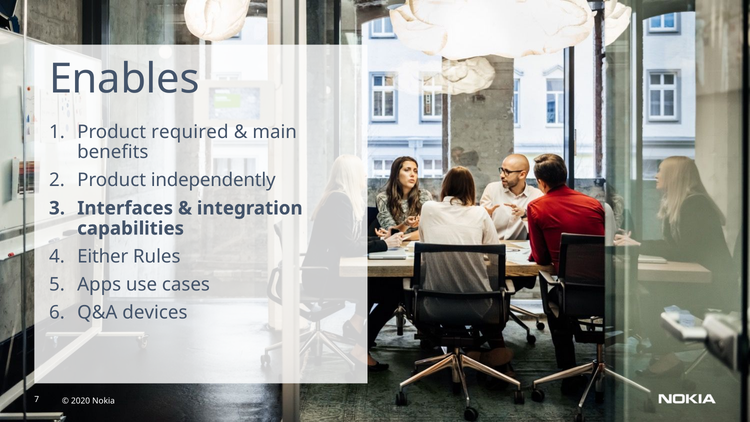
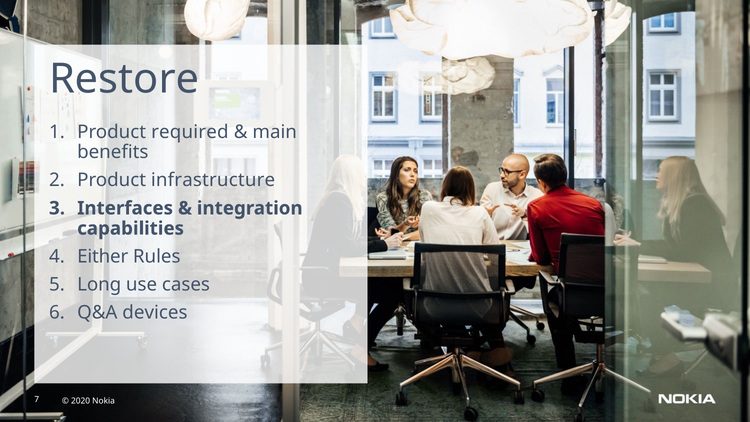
Enables: Enables -> Restore
independently: independently -> infrastructure
Apps: Apps -> Long
